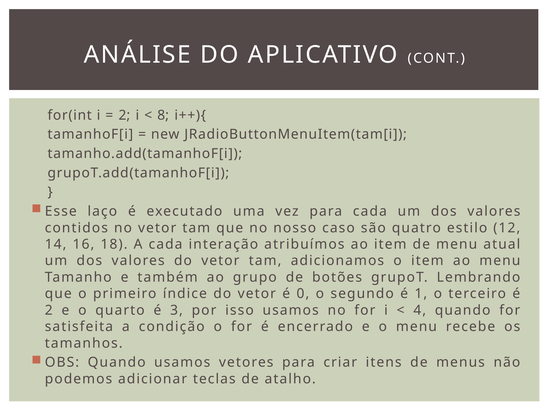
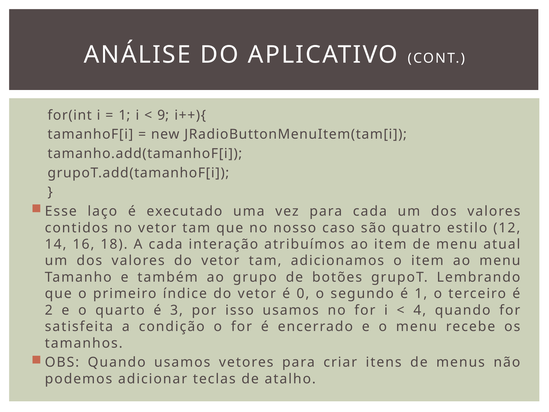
2 at (124, 115): 2 -> 1
8: 8 -> 9
